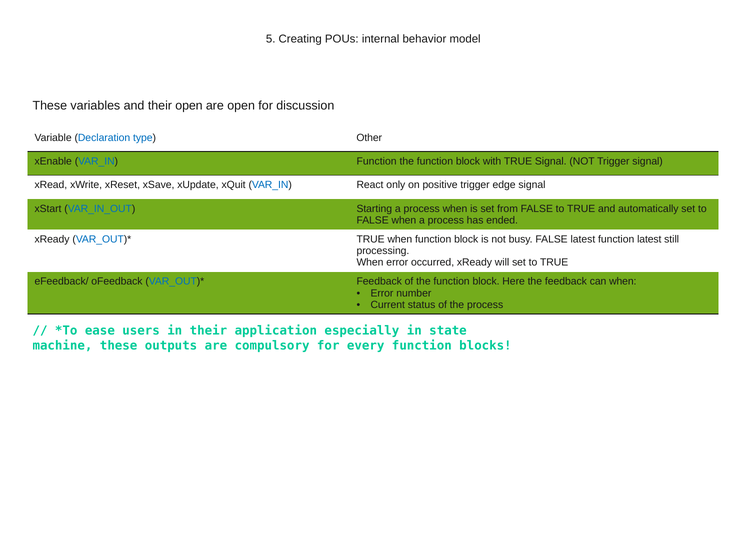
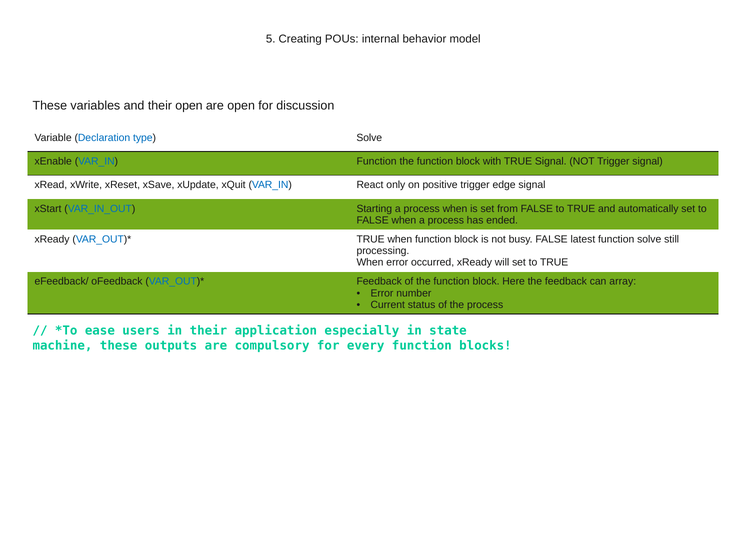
type Other: Other -> Solve
function latest: latest -> solve
can when: when -> array
